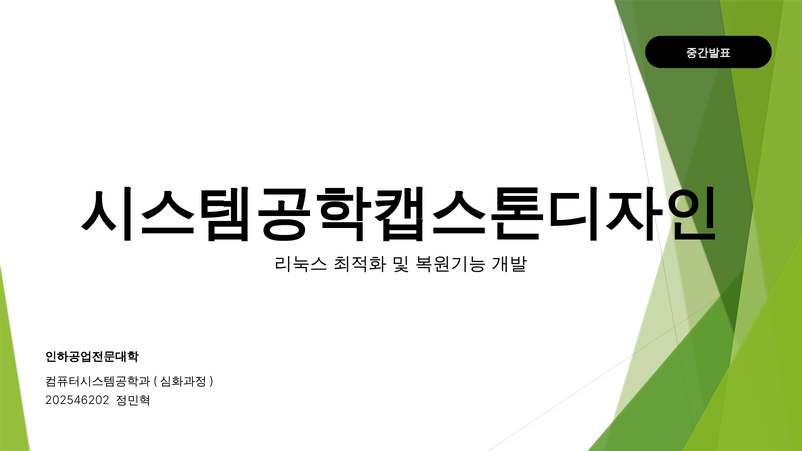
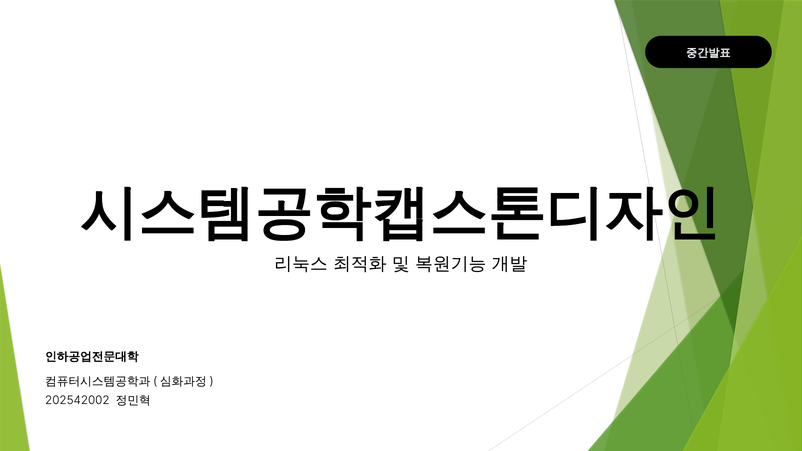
202546202: 202546202 -> 202542002
